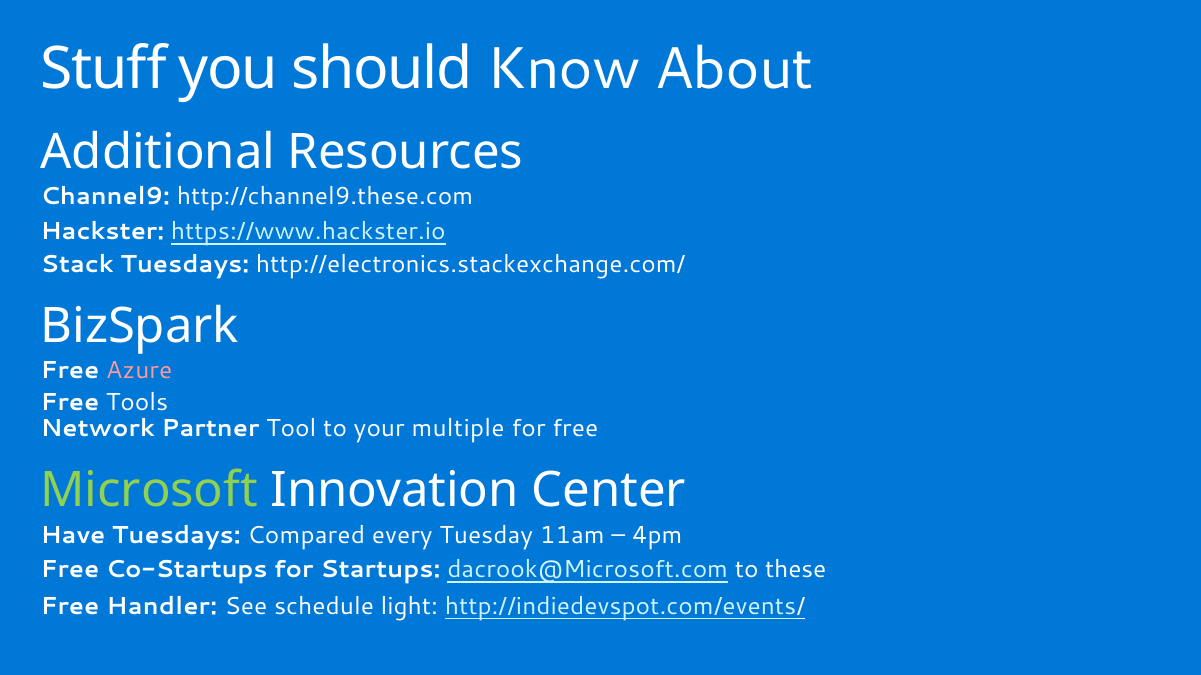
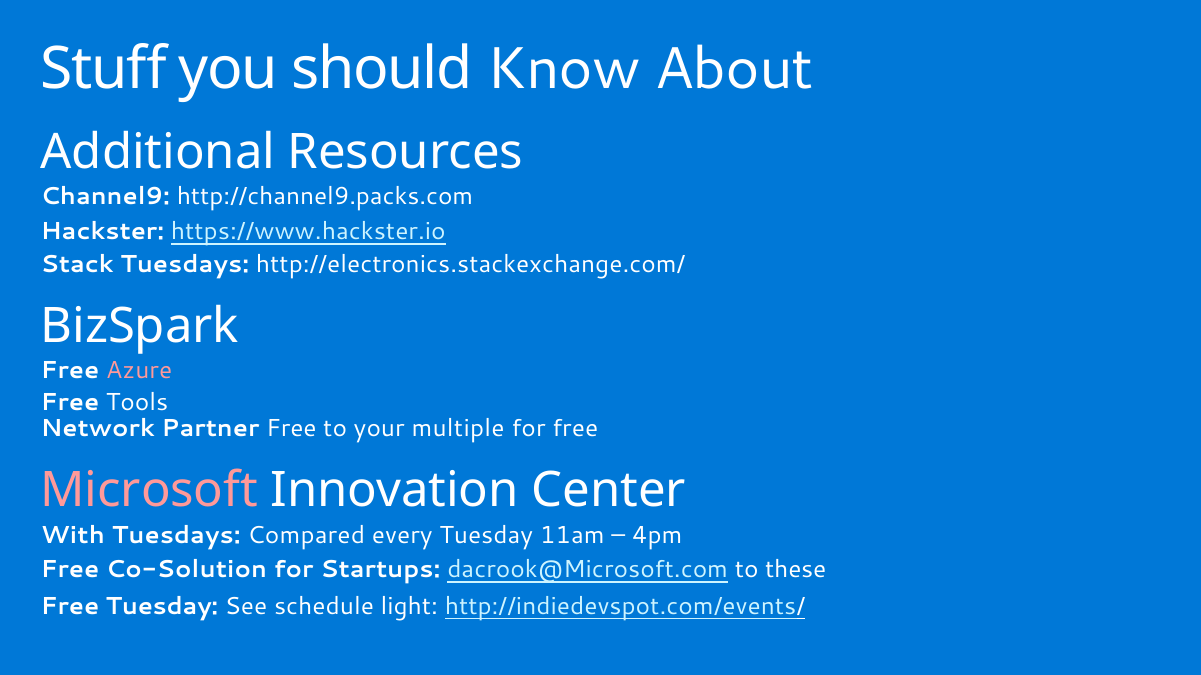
http://channel9.these.com: http://channel9.these.com -> http://channel9.packs.com
Partner Tool: Tool -> Free
Microsoft colour: light green -> pink
Have: Have -> With
Co-Startups: Co-Startups -> Co-Solution
Free Handler: Handler -> Tuesday
